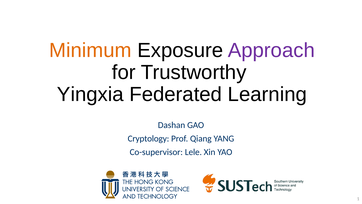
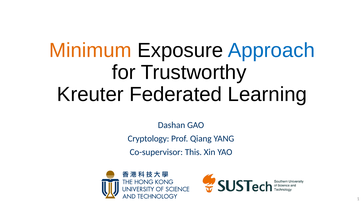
Approach colour: purple -> blue
Yingxia: Yingxia -> Kreuter
Lele: Lele -> This
